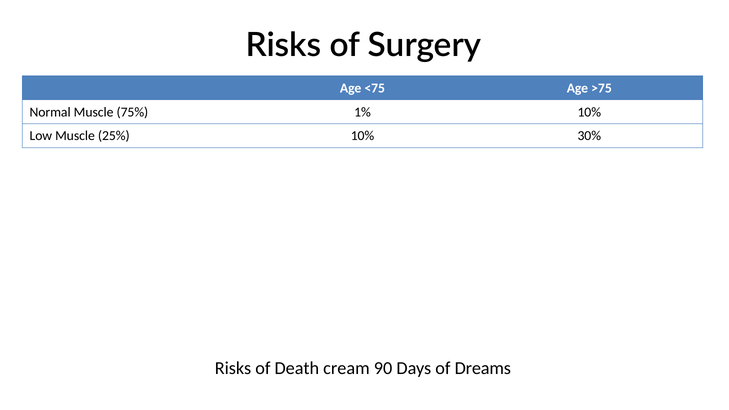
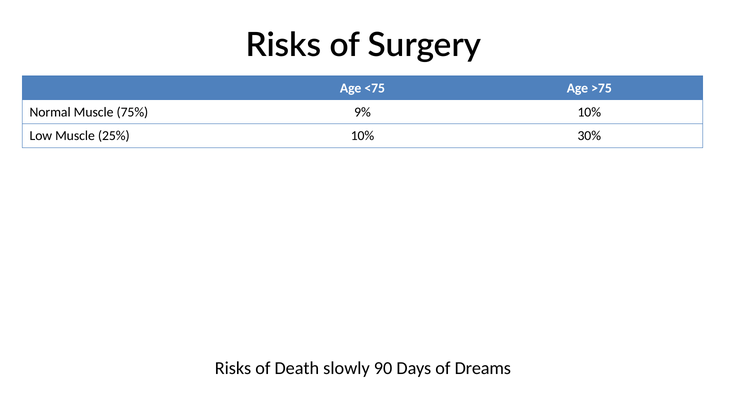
1%: 1% -> 9%
cream: cream -> slowly
